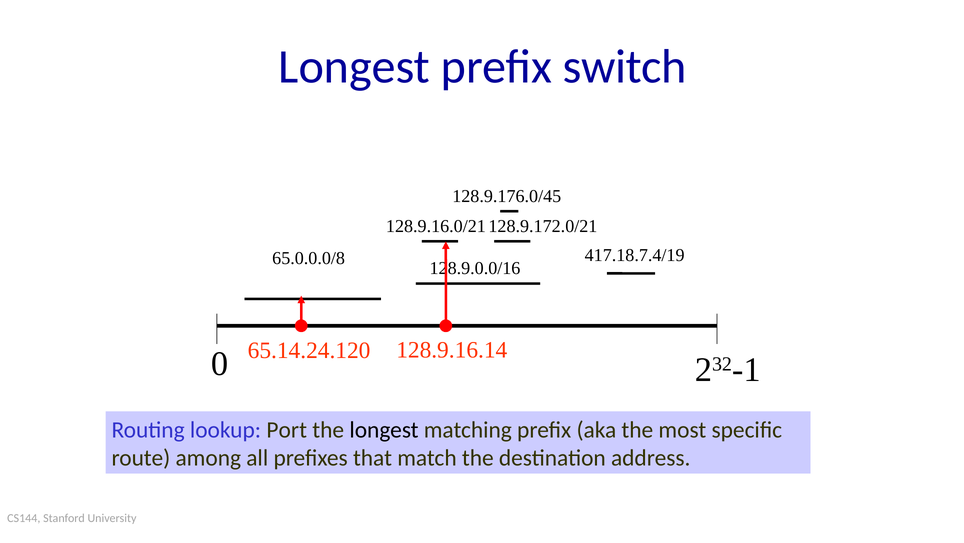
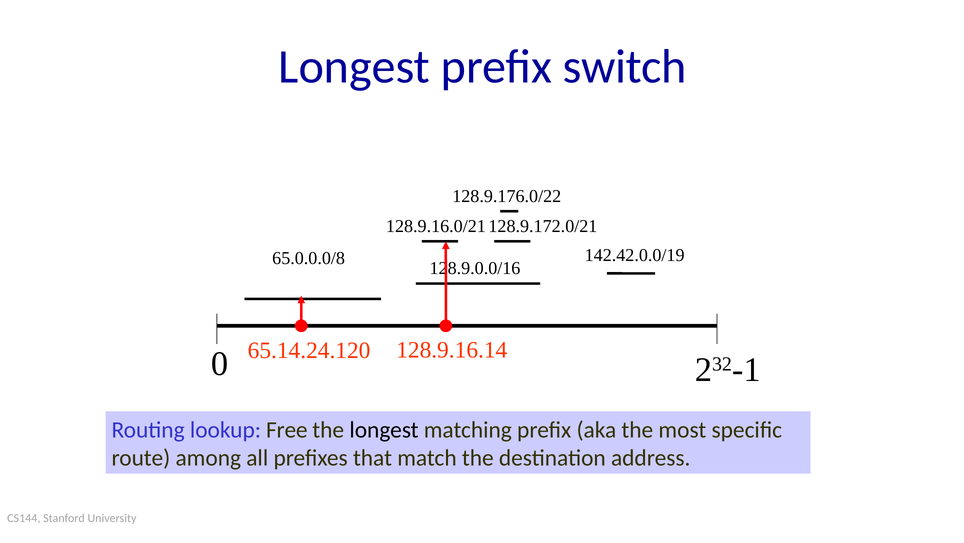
128.9.176.0/45: 128.9.176.0/45 -> 128.9.176.0/22
417.18.7.4/19: 417.18.7.4/19 -> 142.42.0.0/19
Port: Port -> Free
